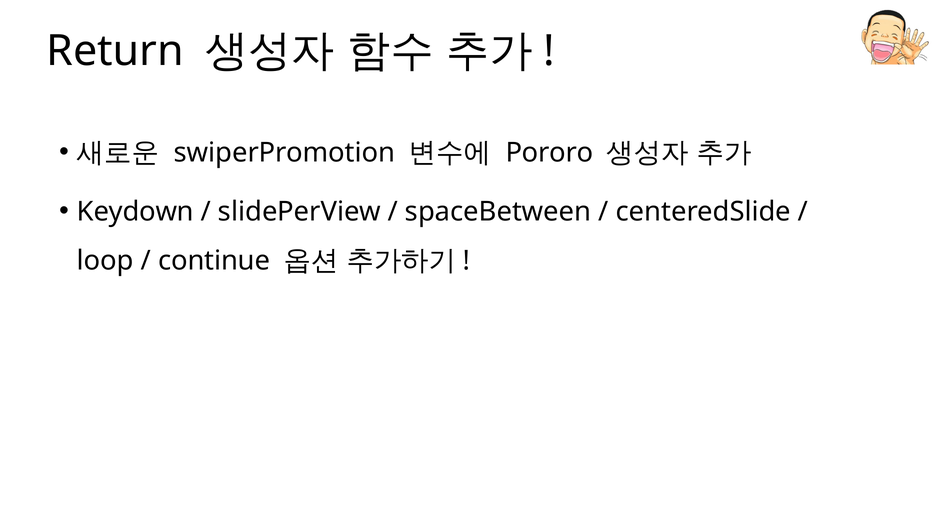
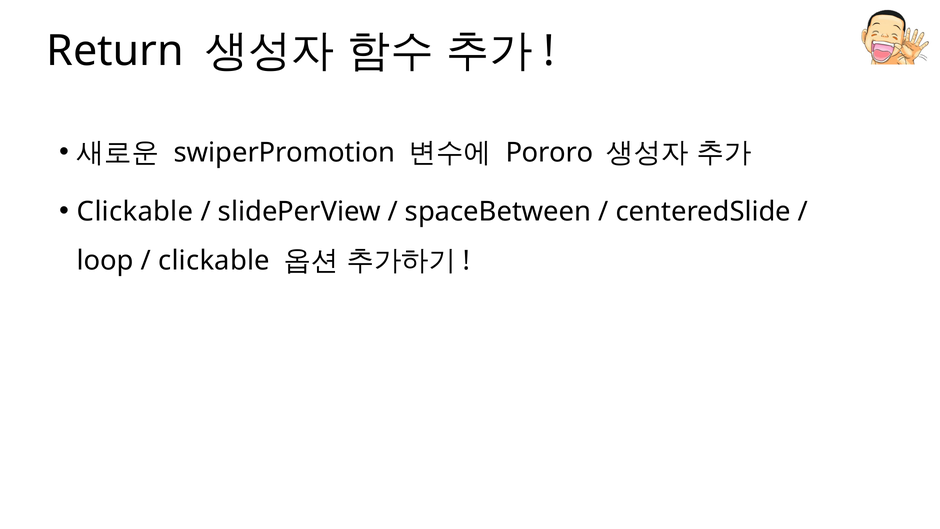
Keydown at (135, 211): Keydown -> Clickable
continue at (214, 261): continue -> clickable
